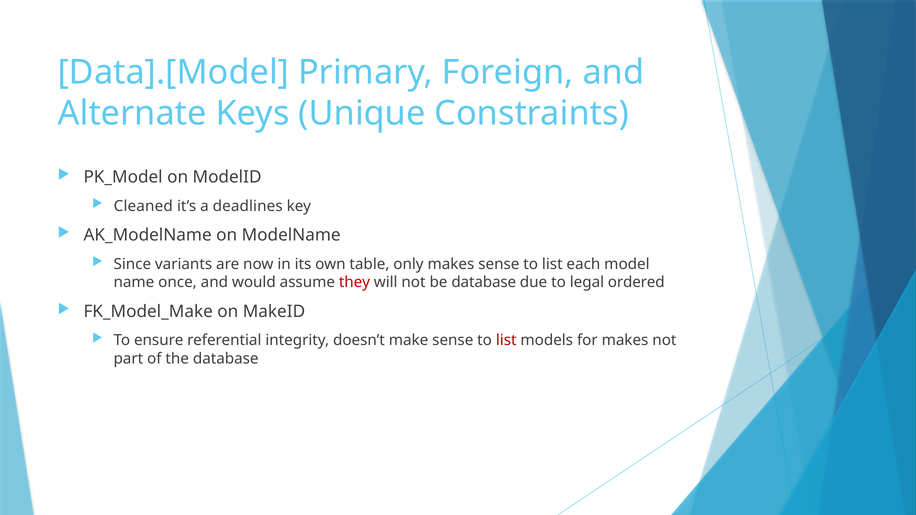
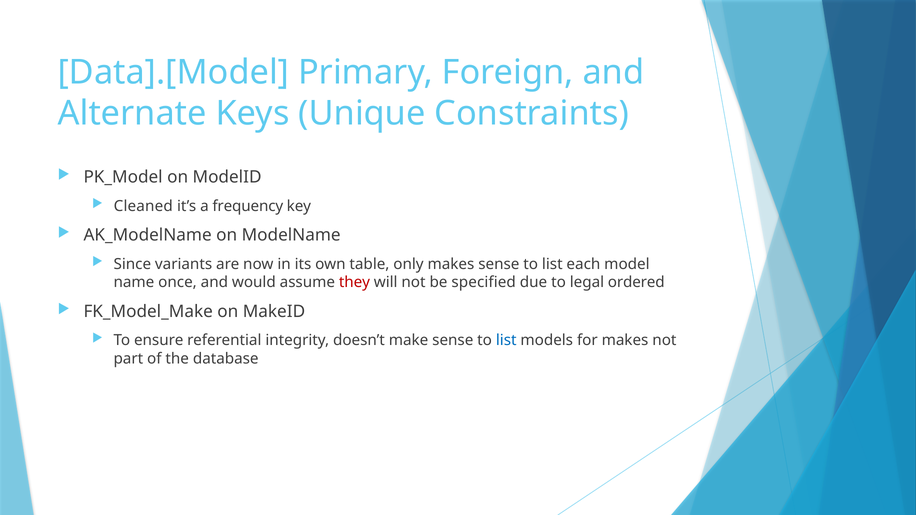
deadlines: deadlines -> frequency
be database: database -> specified
list at (506, 340) colour: red -> blue
